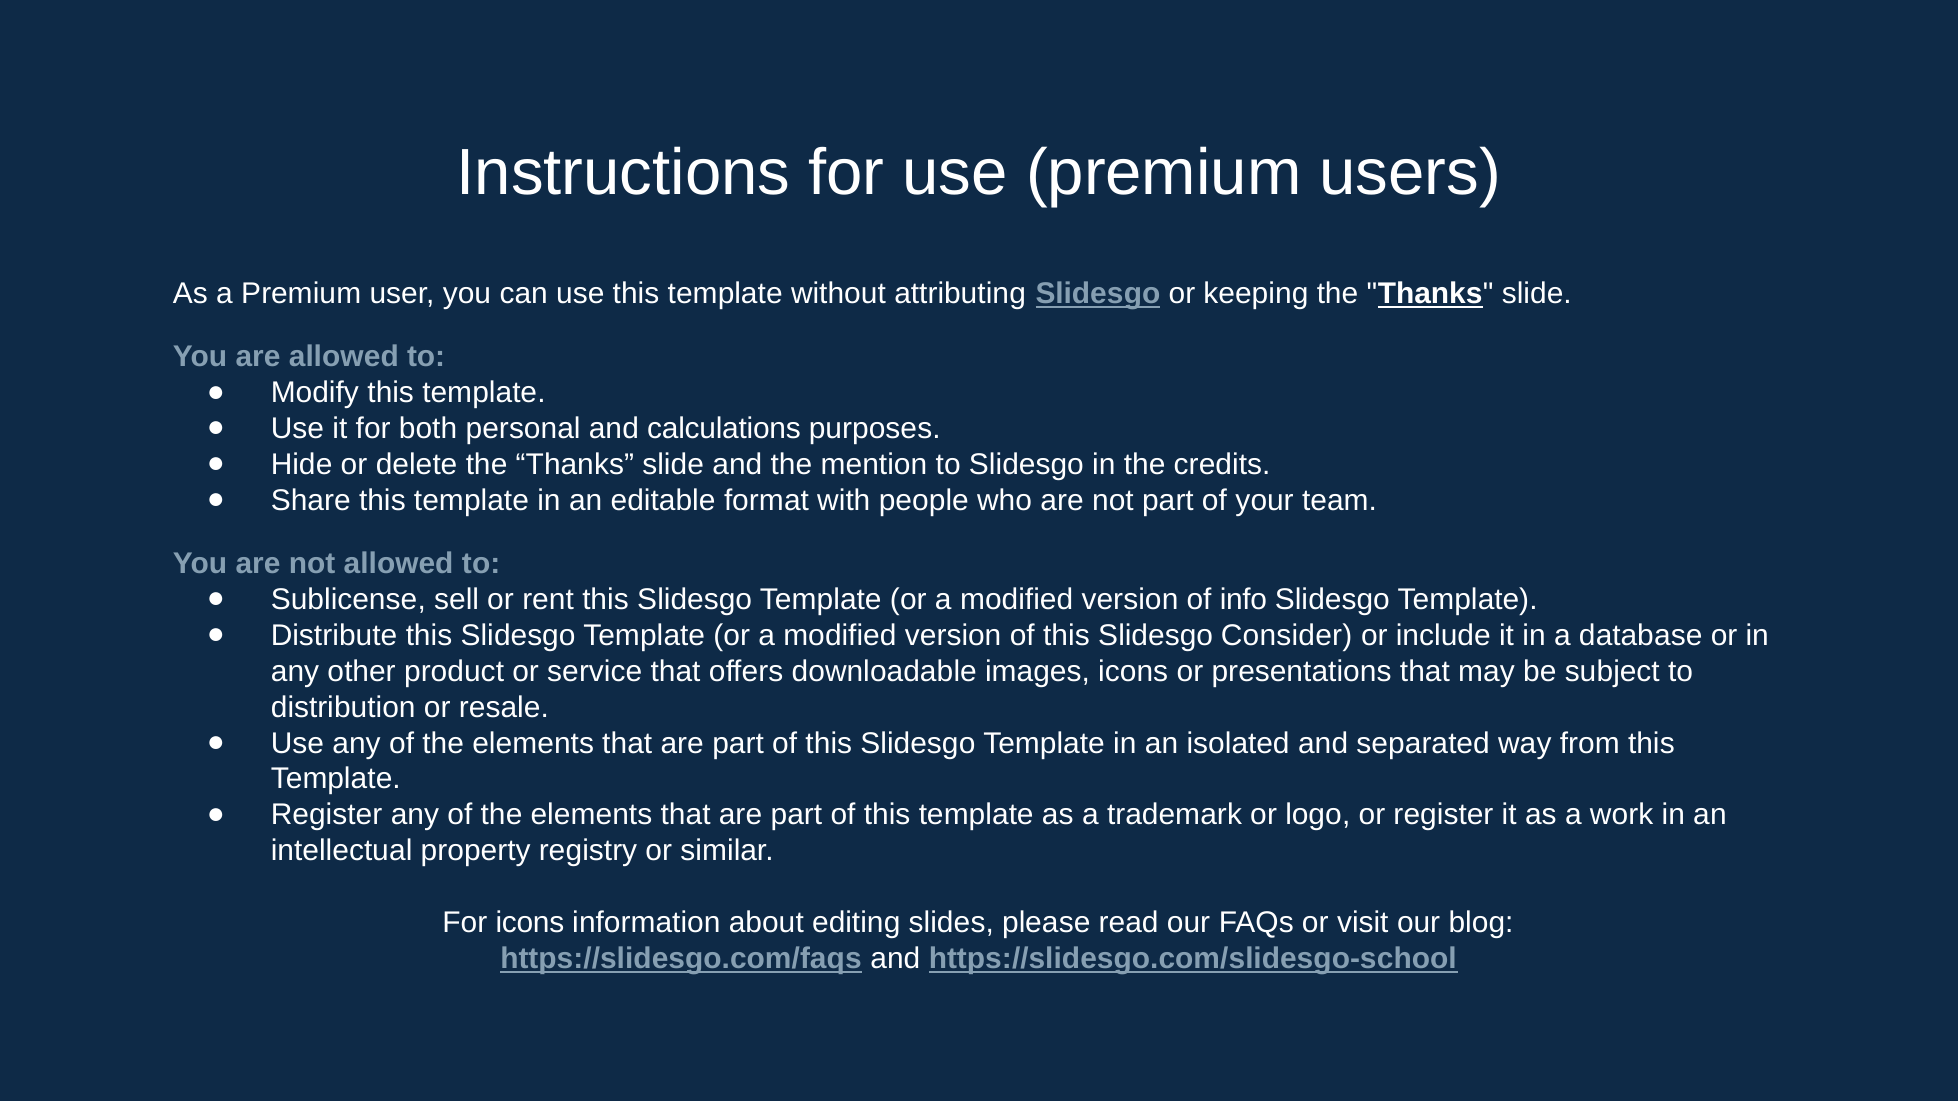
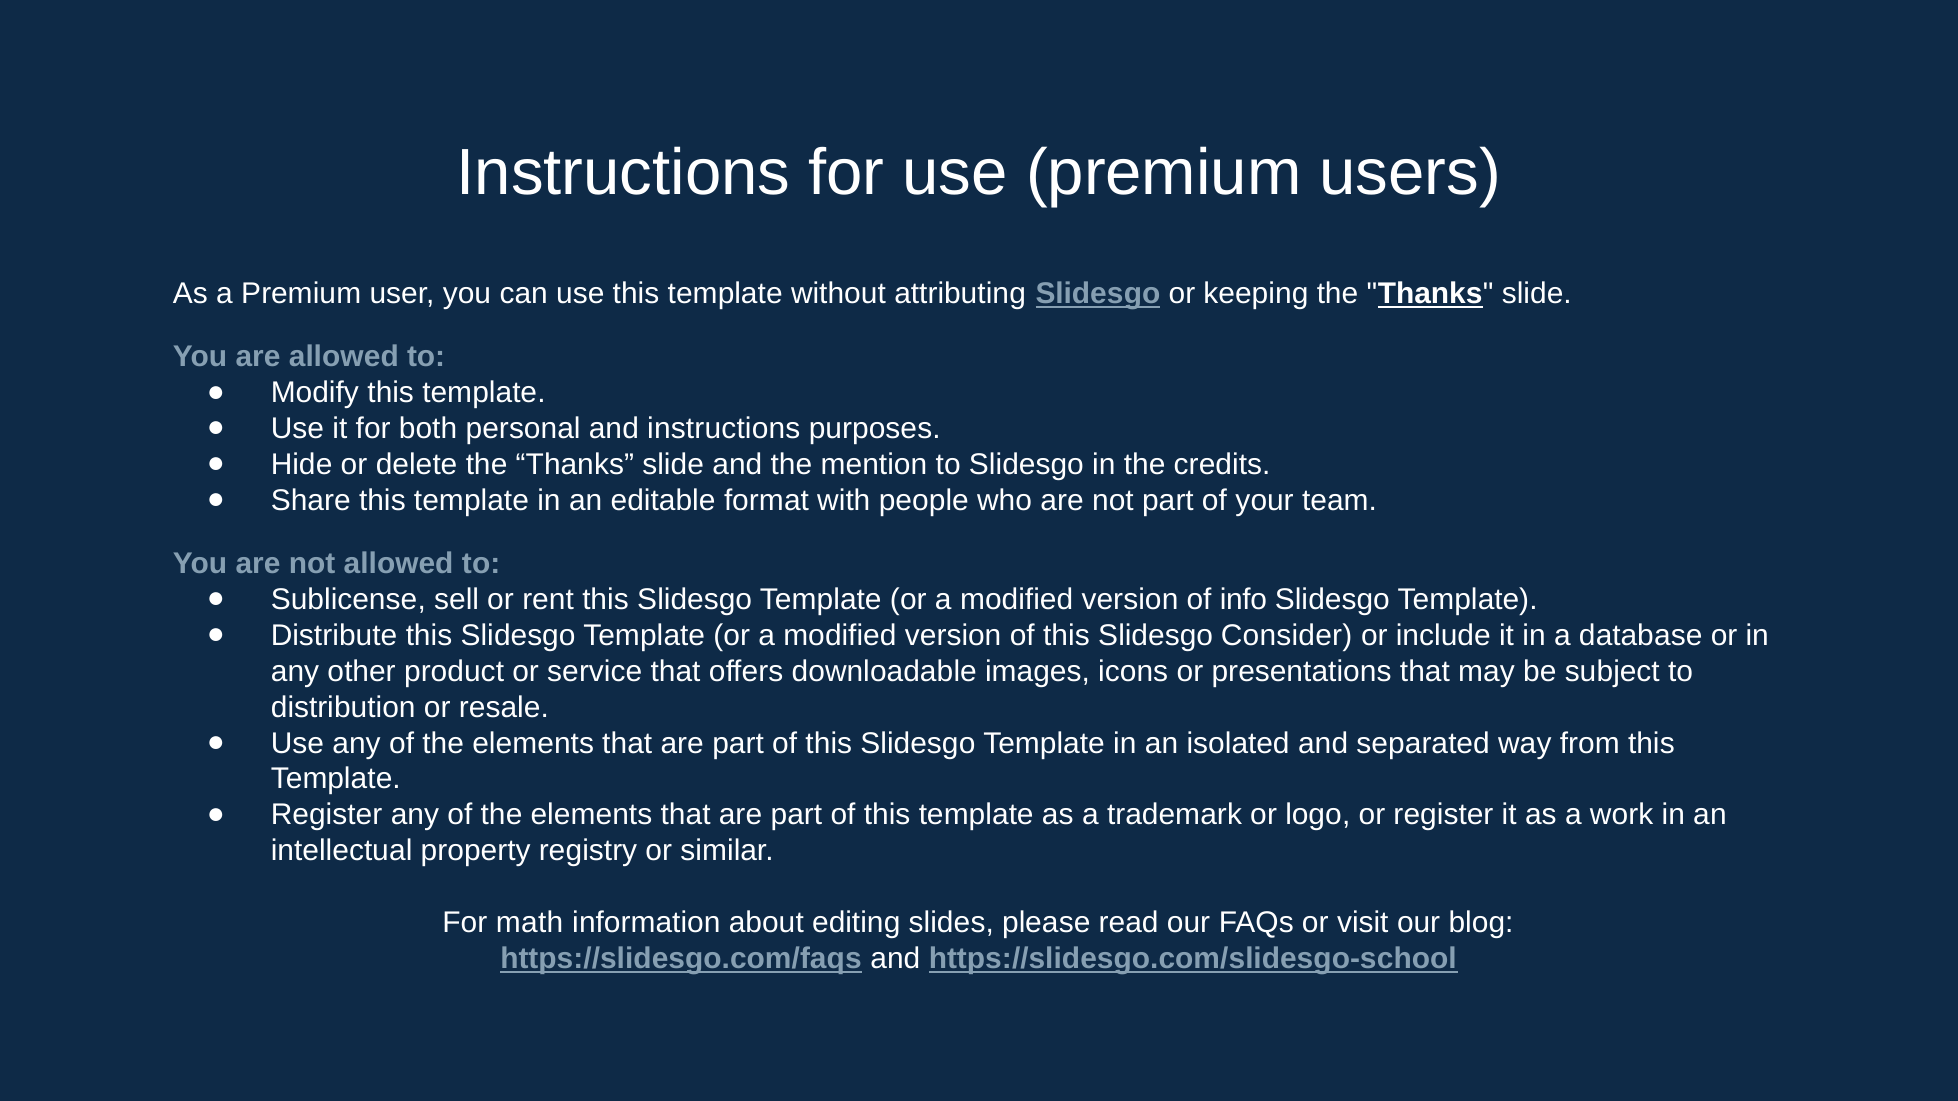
and calculations: calculations -> instructions
For icons: icons -> math
